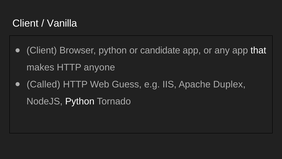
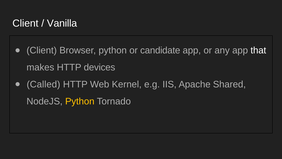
anyone: anyone -> devices
Guess: Guess -> Kernel
Duplex: Duplex -> Shared
Python at (80, 101) colour: white -> yellow
